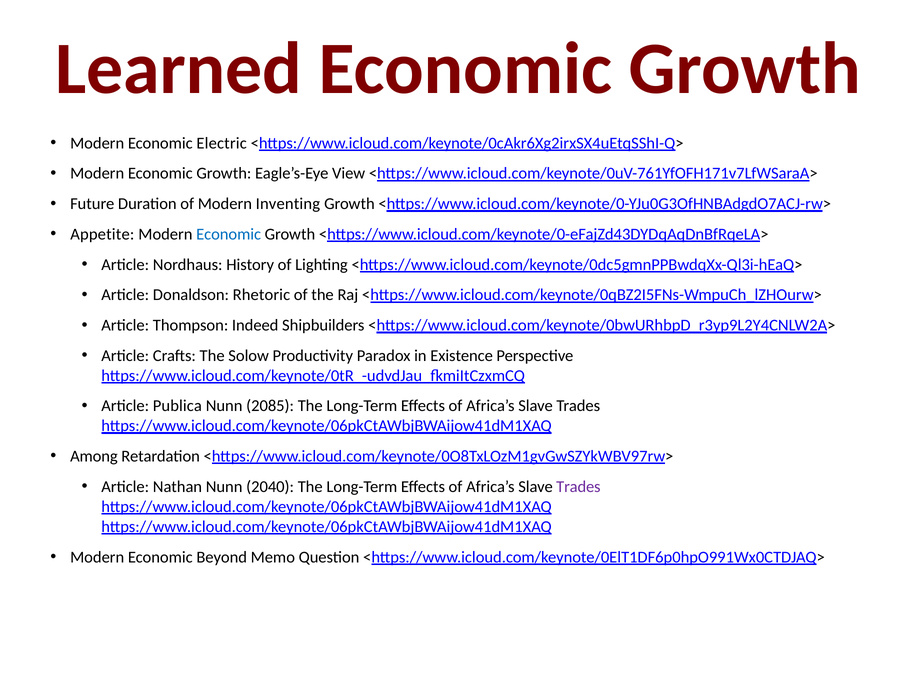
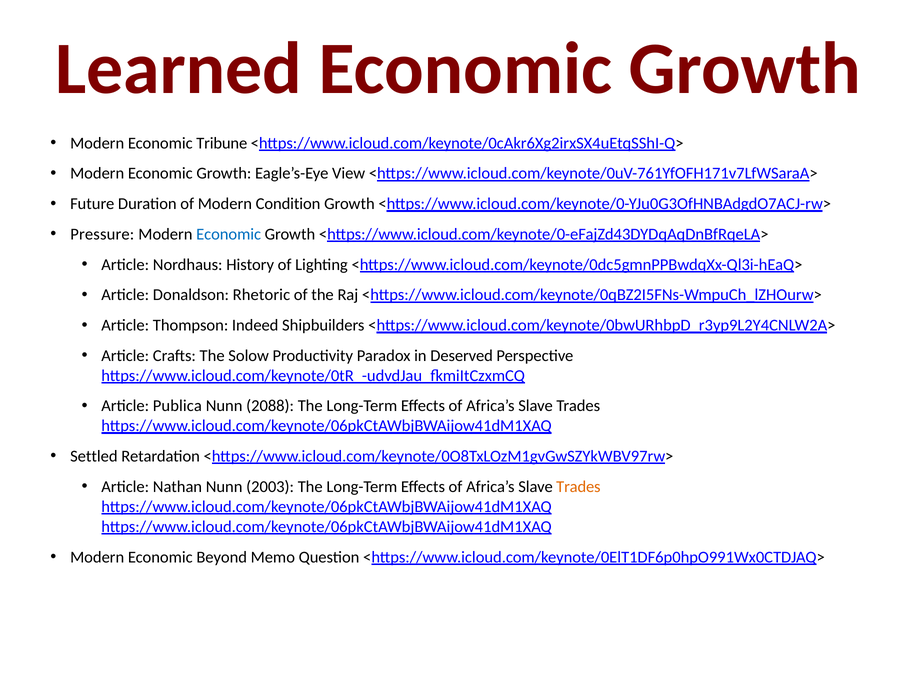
Electric: Electric -> Tribune
Inventing: Inventing -> Condition
Appetite: Appetite -> Pressure
Existence: Existence -> Deserved
2085: 2085 -> 2088
Among: Among -> Settled
2040: 2040 -> 2003
Trades at (578, 486) colour: purple -> orange
